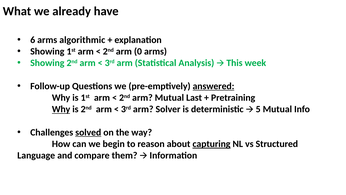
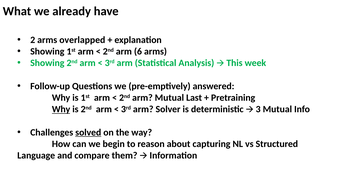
6: 6 -> 2
algorithmic: algorithmic -> overlapped
0: 0 -> 6
answered underline: present -> none
5: 5 -> 3
capturing underline: present -> none
